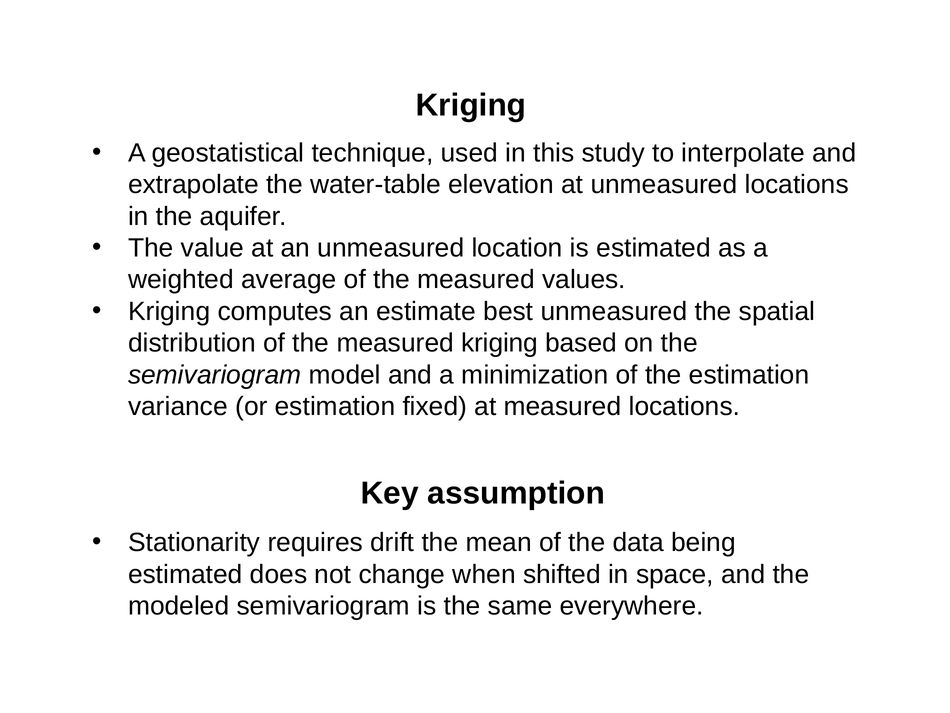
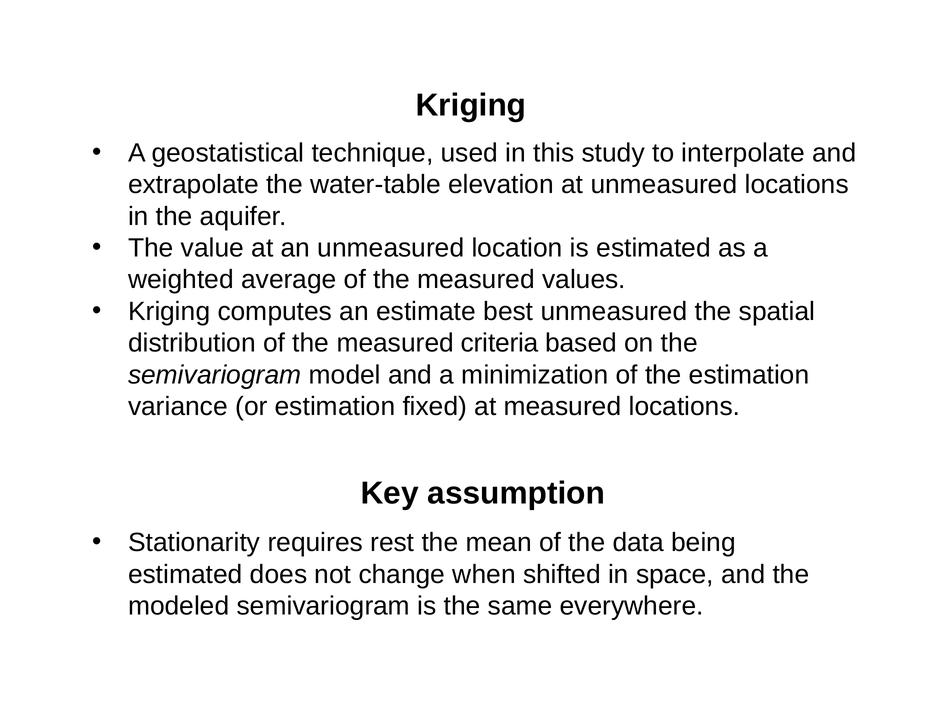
measured kriging: kriging -> criteria
drift: drift -> rest
